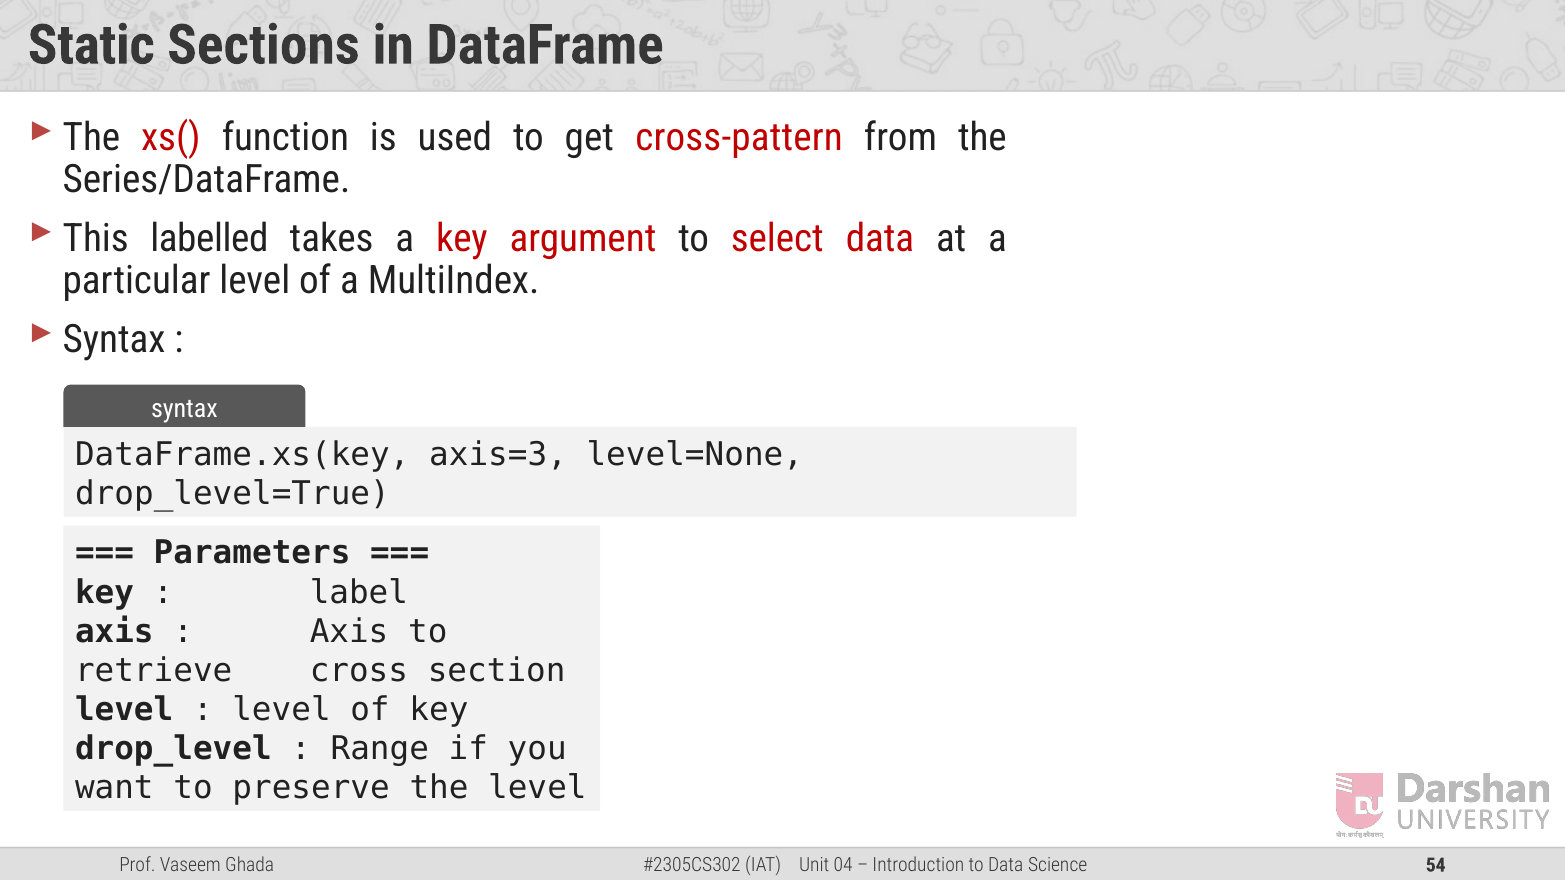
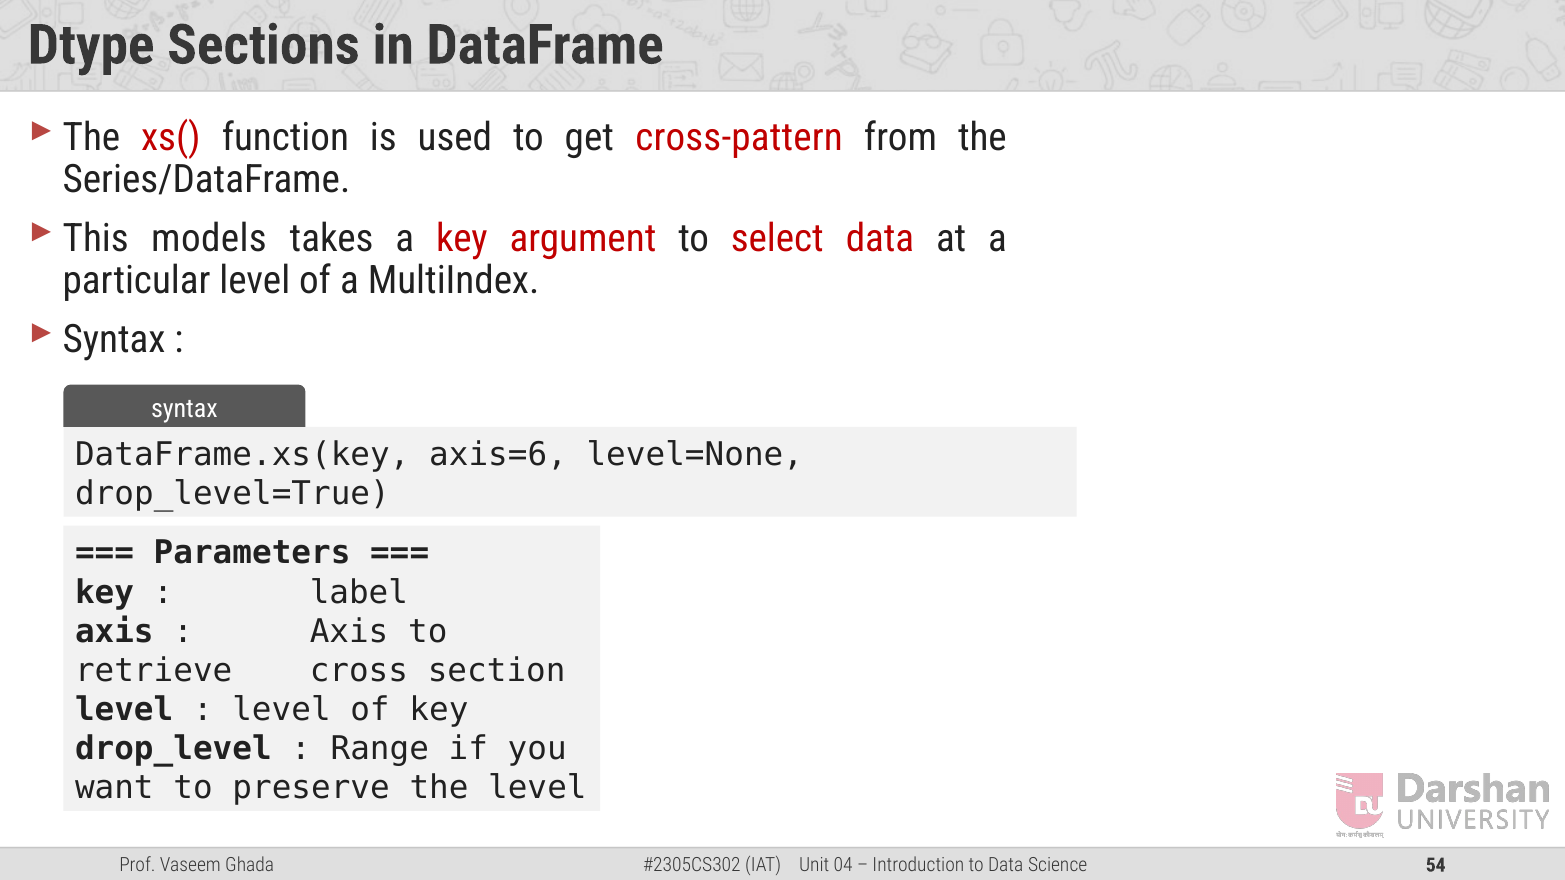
Static: Static -> Dtype
labelled: labelled -> models
axis=3: axis=3 -> axis=6
